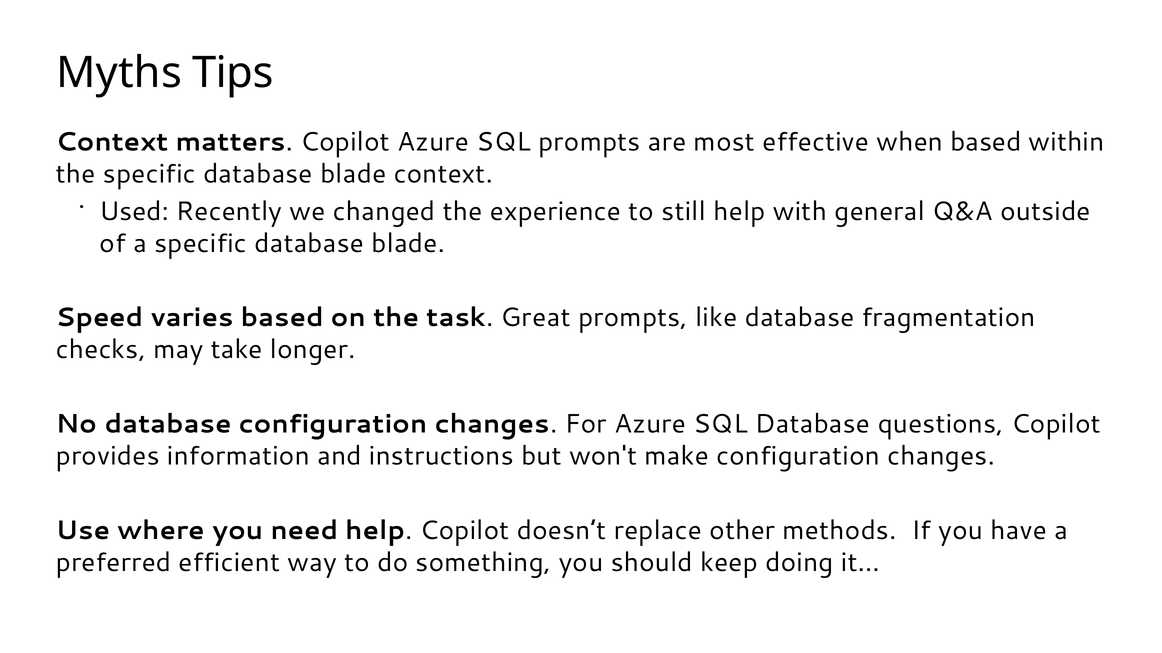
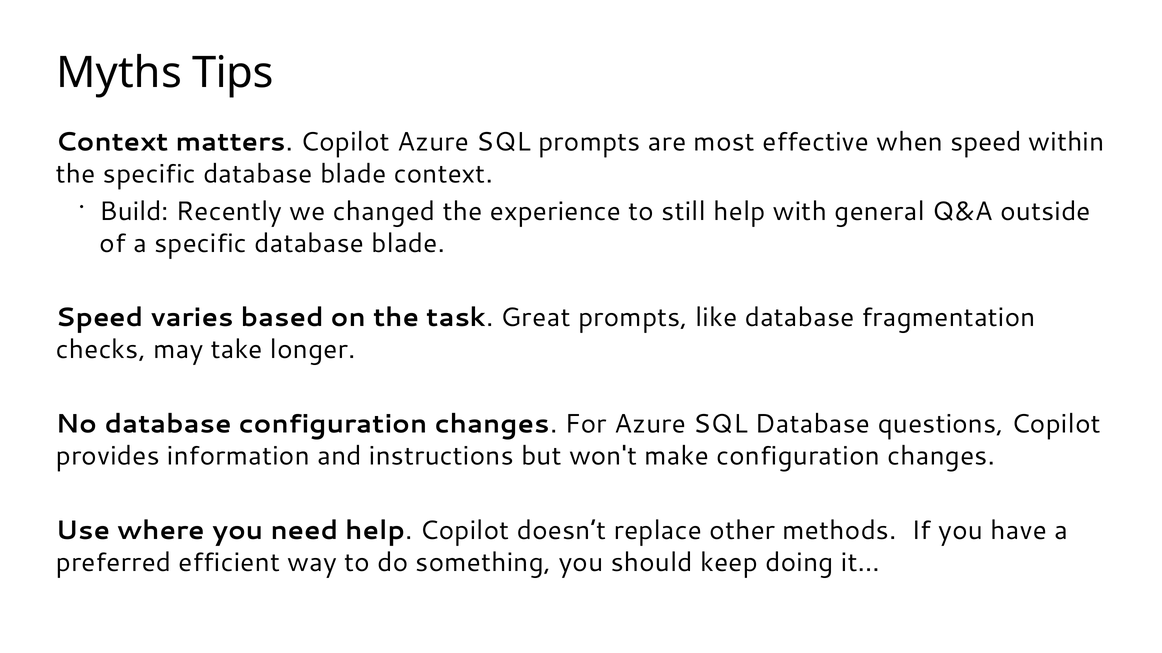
when based: based -> speed
Used: Used -> Build
